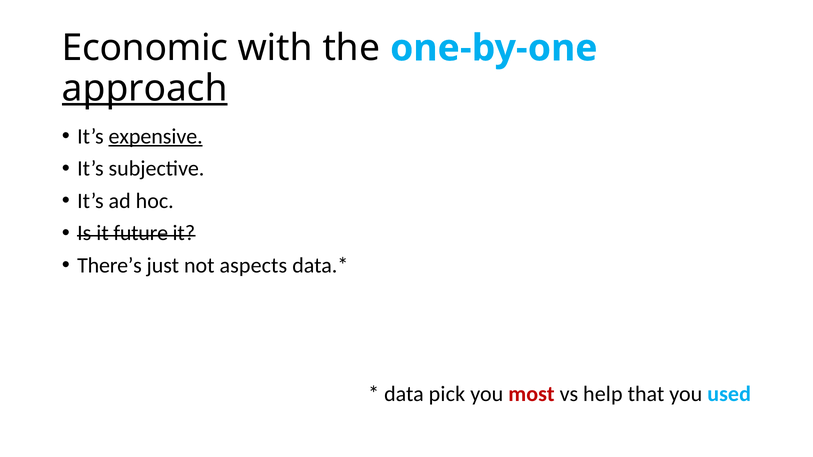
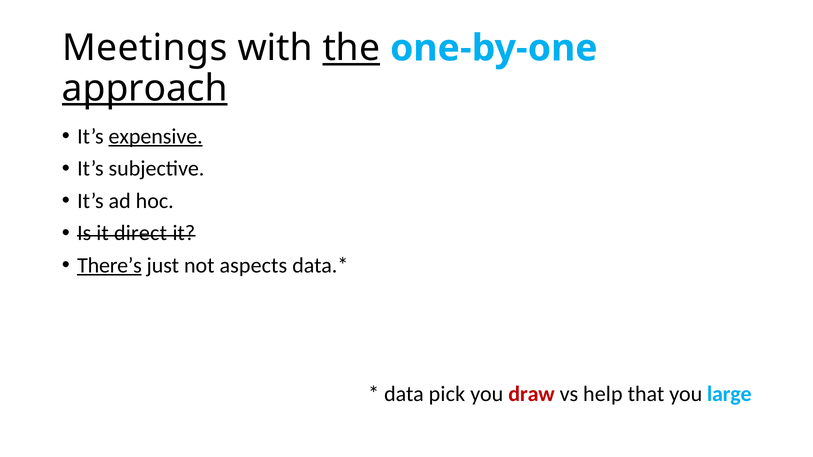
Economic: Economic -> Meetings
the underline: none -> present
future: future -> direct
There’s underline: none -> present
most: most -> draw
used: used -> large
